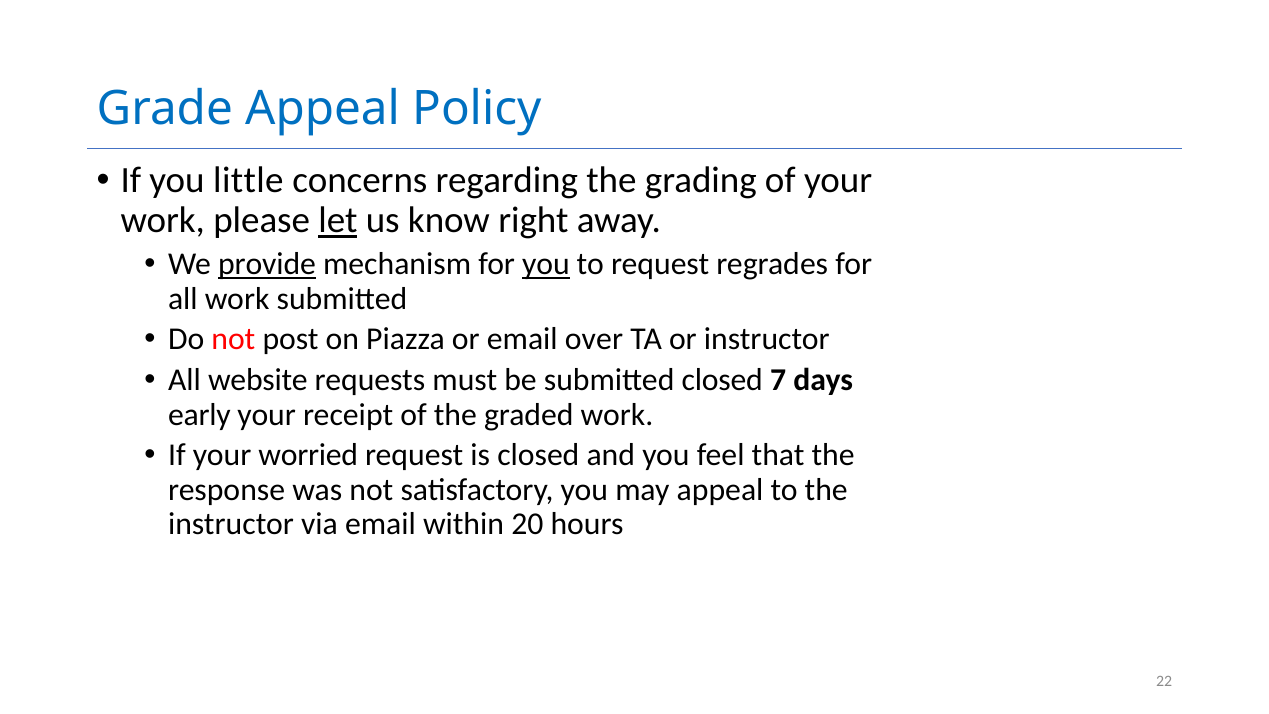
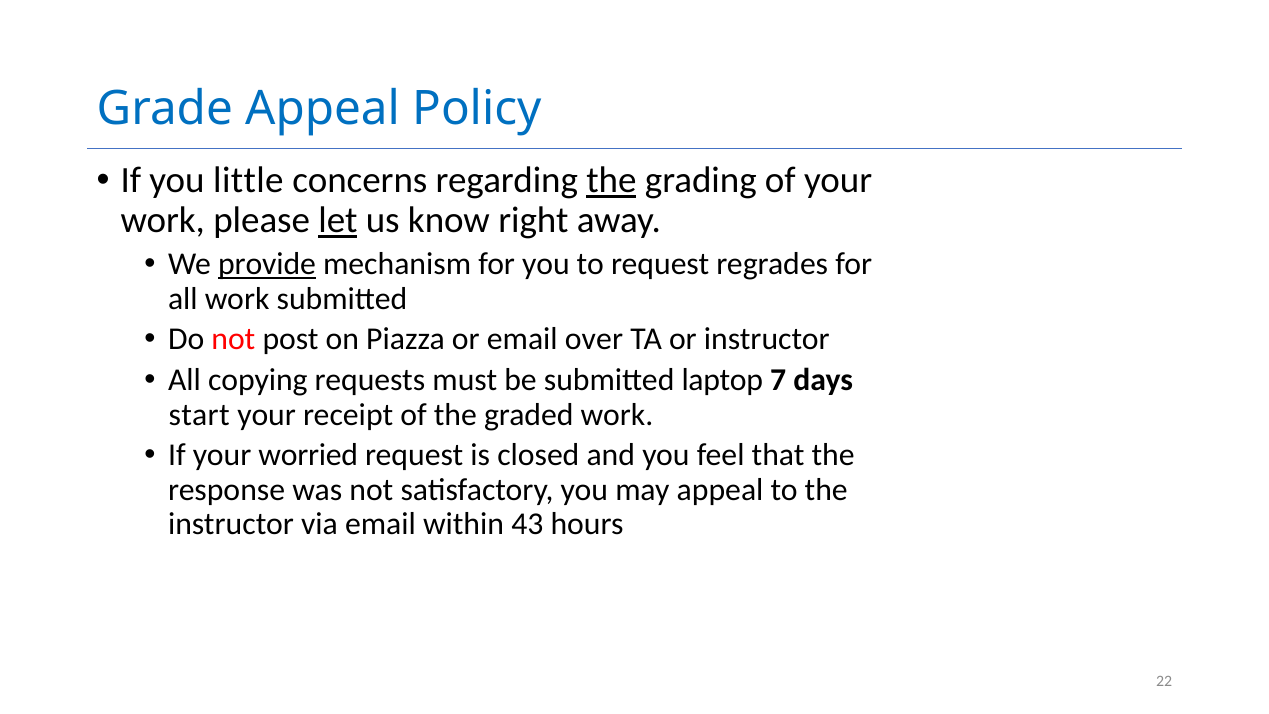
the at (611, 181) underline: none -> present
you at (546, 264) underline: present -> none
website: website -> copying
submitted closed: closed -> laptop
early: early -> start
20: 20 -> 43
